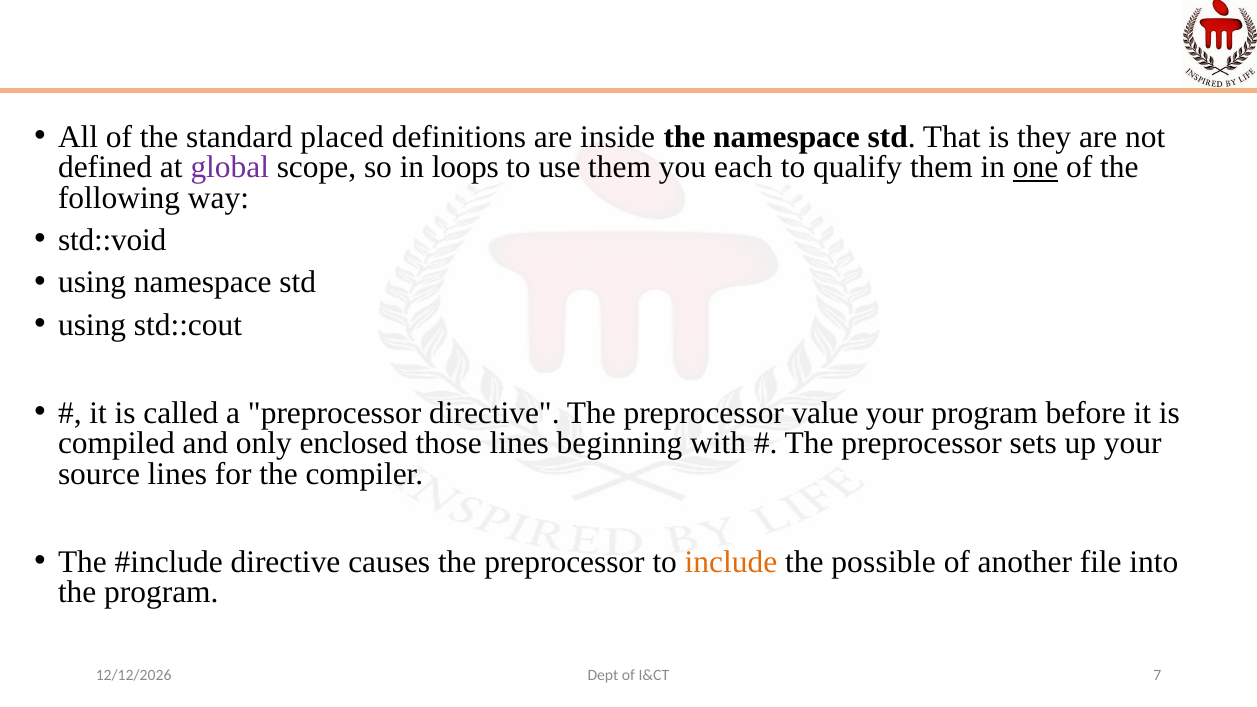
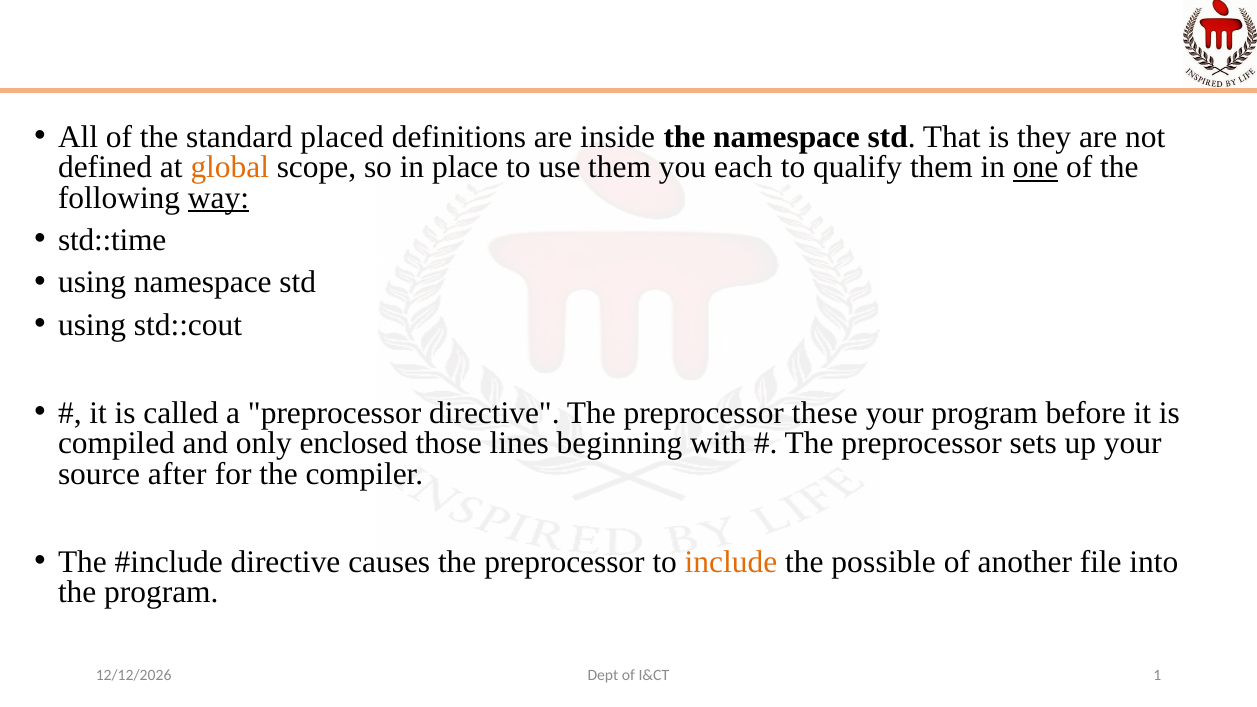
global colour: purple -> orange
loops: loops -> place
way underline: none -> present
std::void: std::void -> std::time
value: value -> these
source lines: lines -> after
7: 7 -> 1
